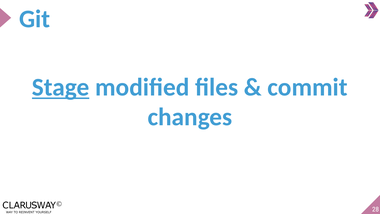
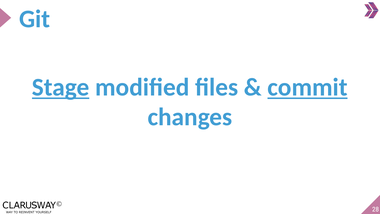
commit underline: none -> present
